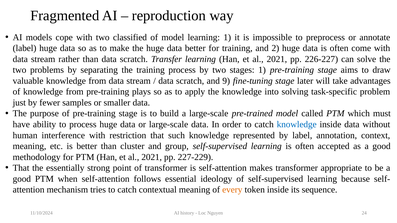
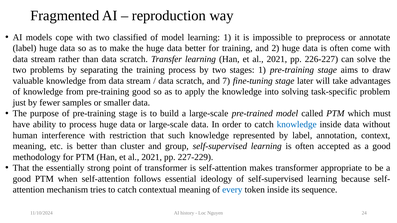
9: 9 -> 7
pre-training plays: plays -> good
every colour: orange -> blue
